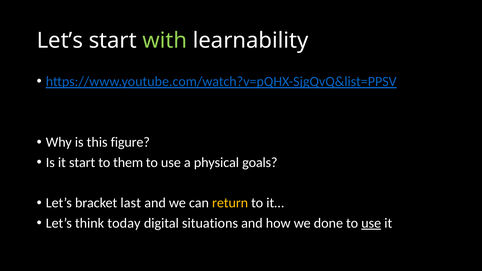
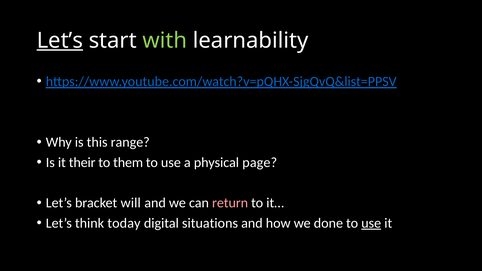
Let’s at (60, 40) underline: none -> present
figure: figure -> range
it start: start -> their
goals: goals -> page
last: last -> will
return colour: yellow -> pink
